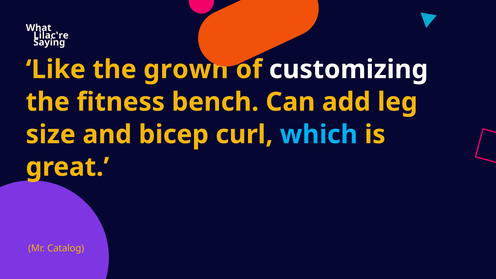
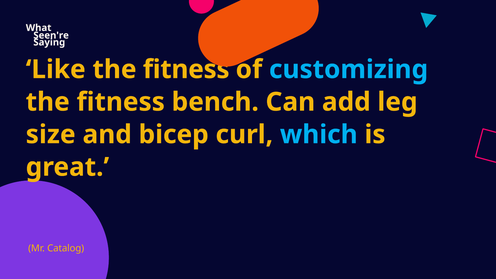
Lilac're: Lilac're -> Seen're
Like the grown: grown -> fitness
customizing colour: white -> light blue
